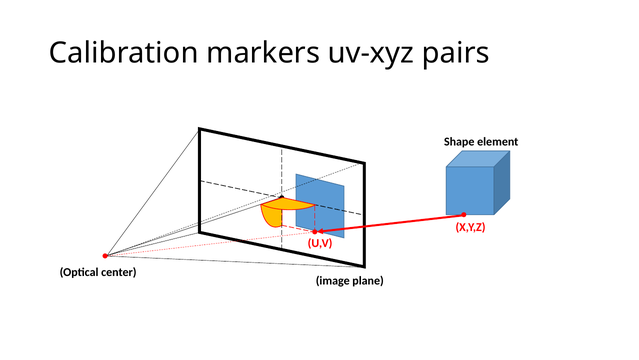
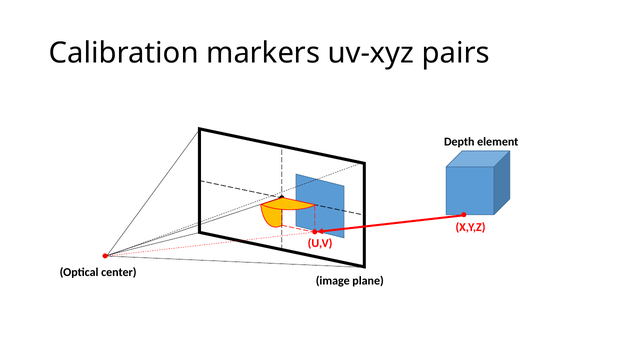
Shape: Shape -> Depth
